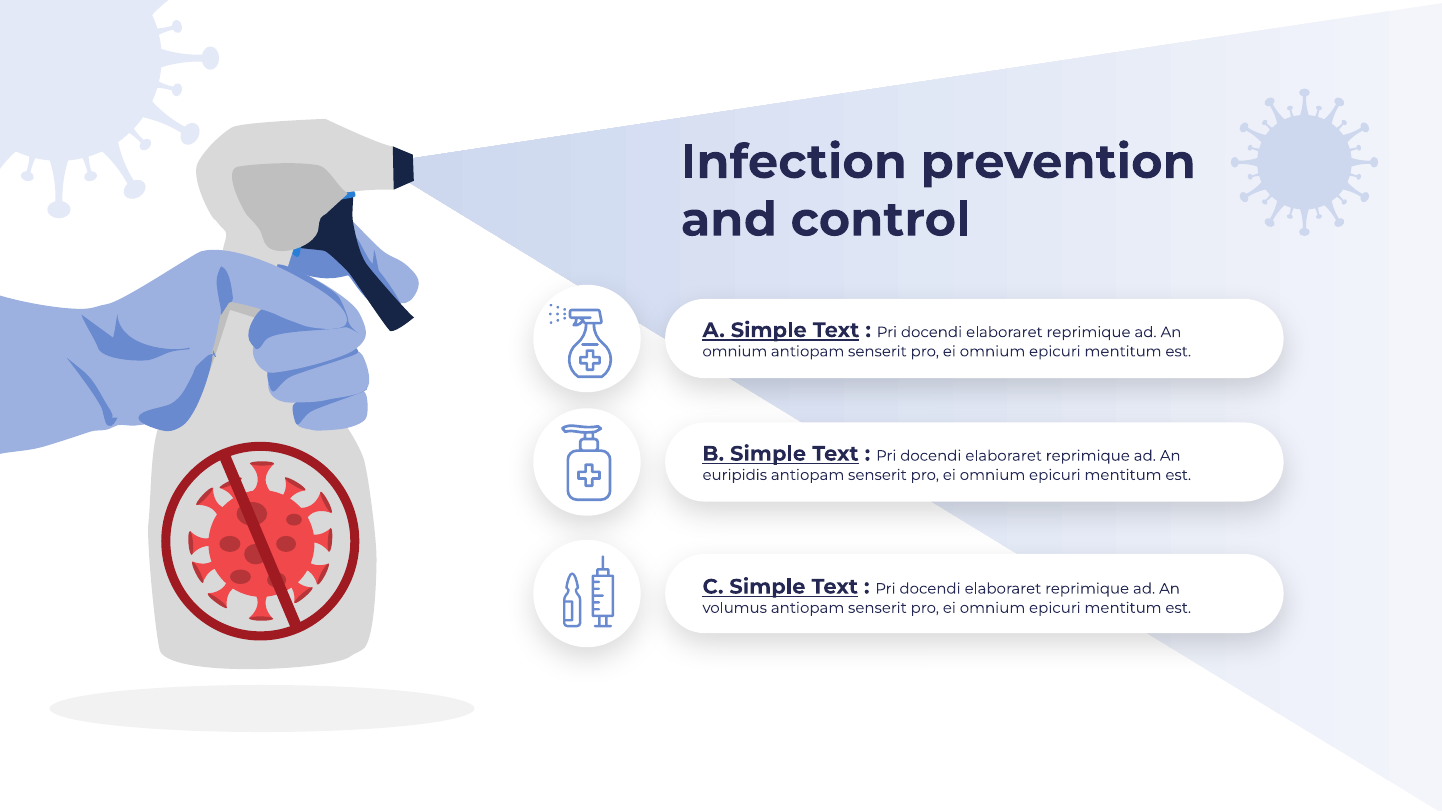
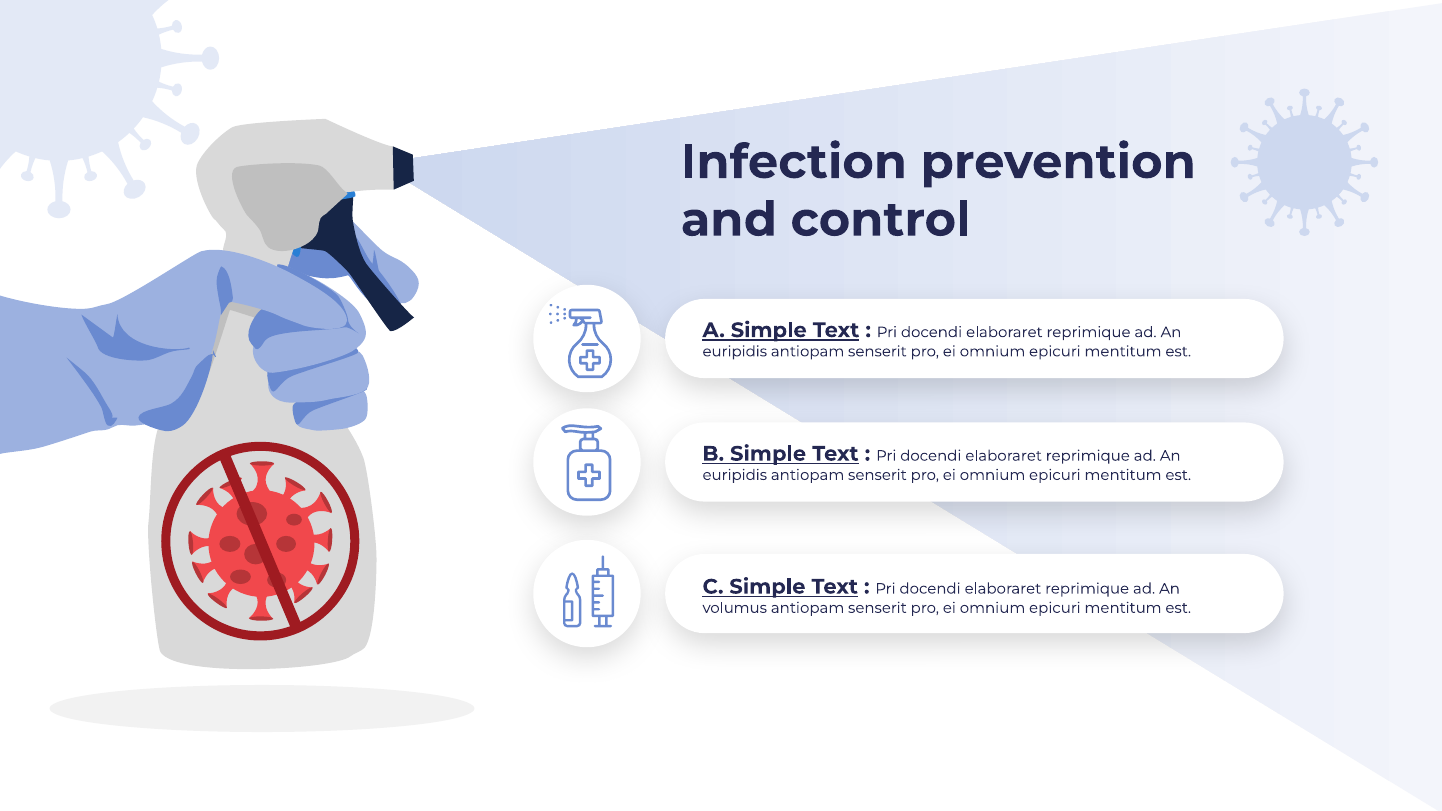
omnium at (735, 352): omnium -> euripidis
